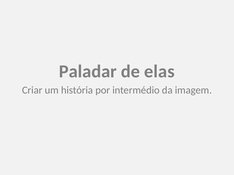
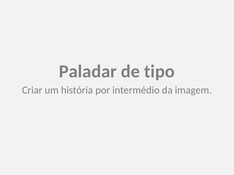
elas: elas -> tipo
